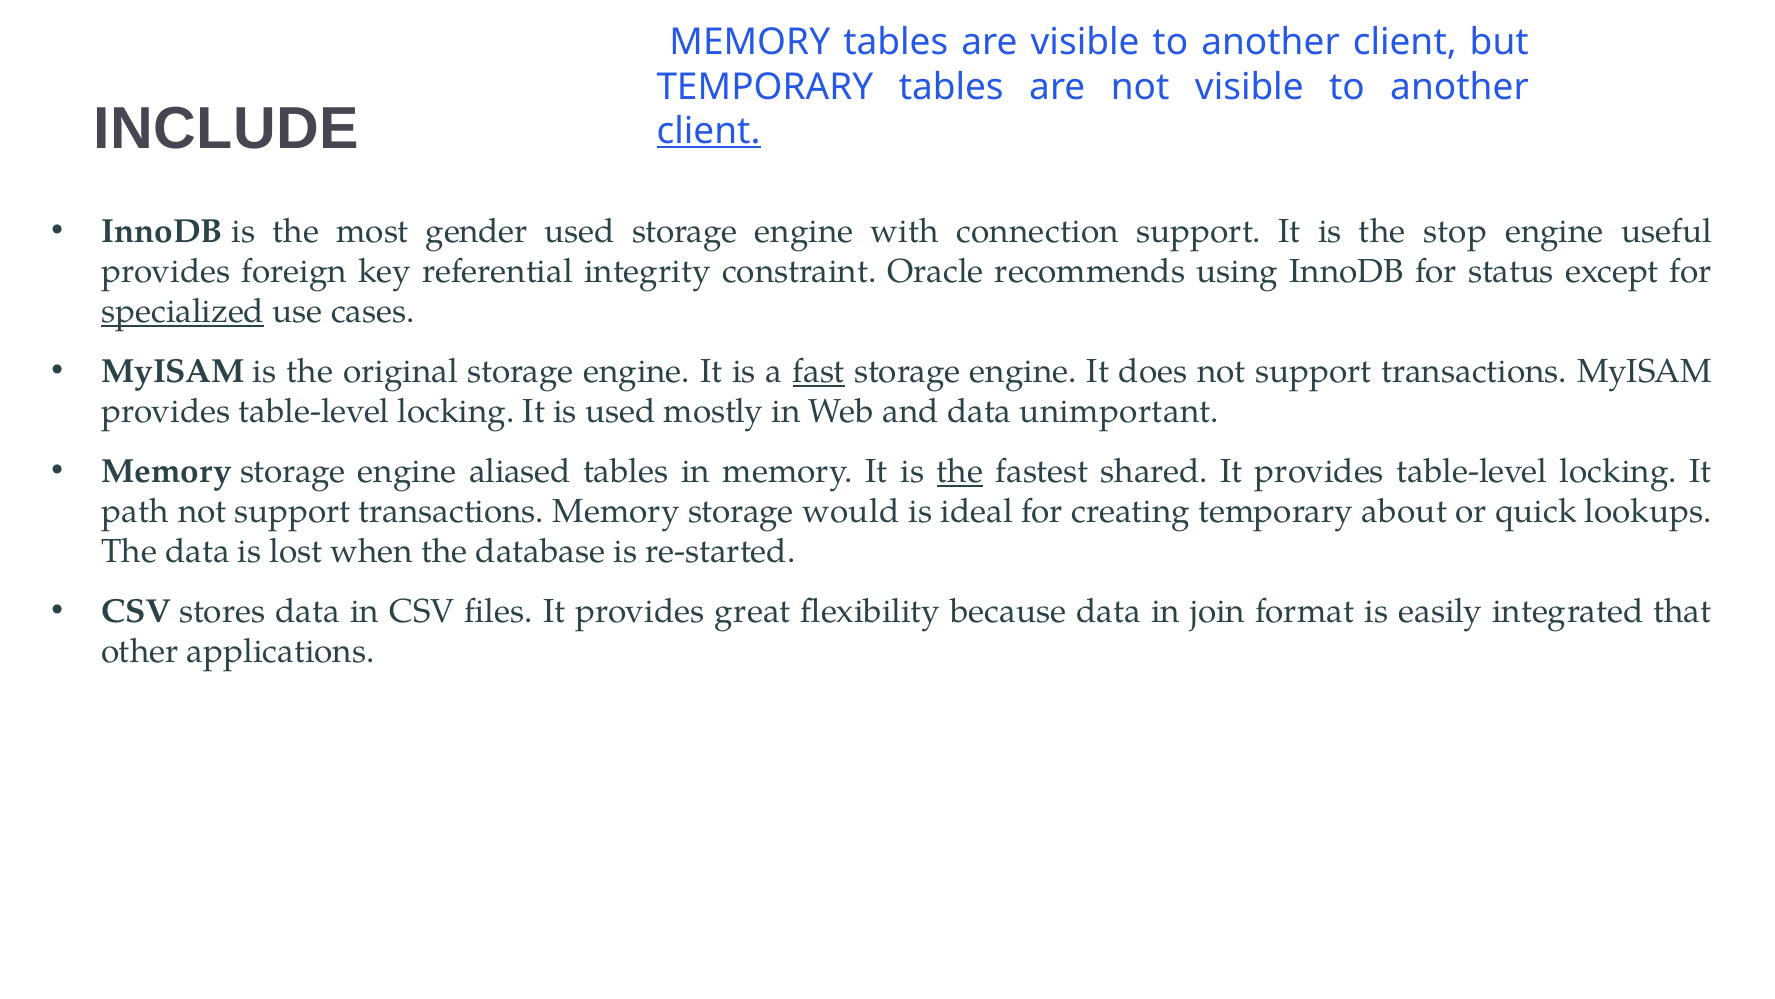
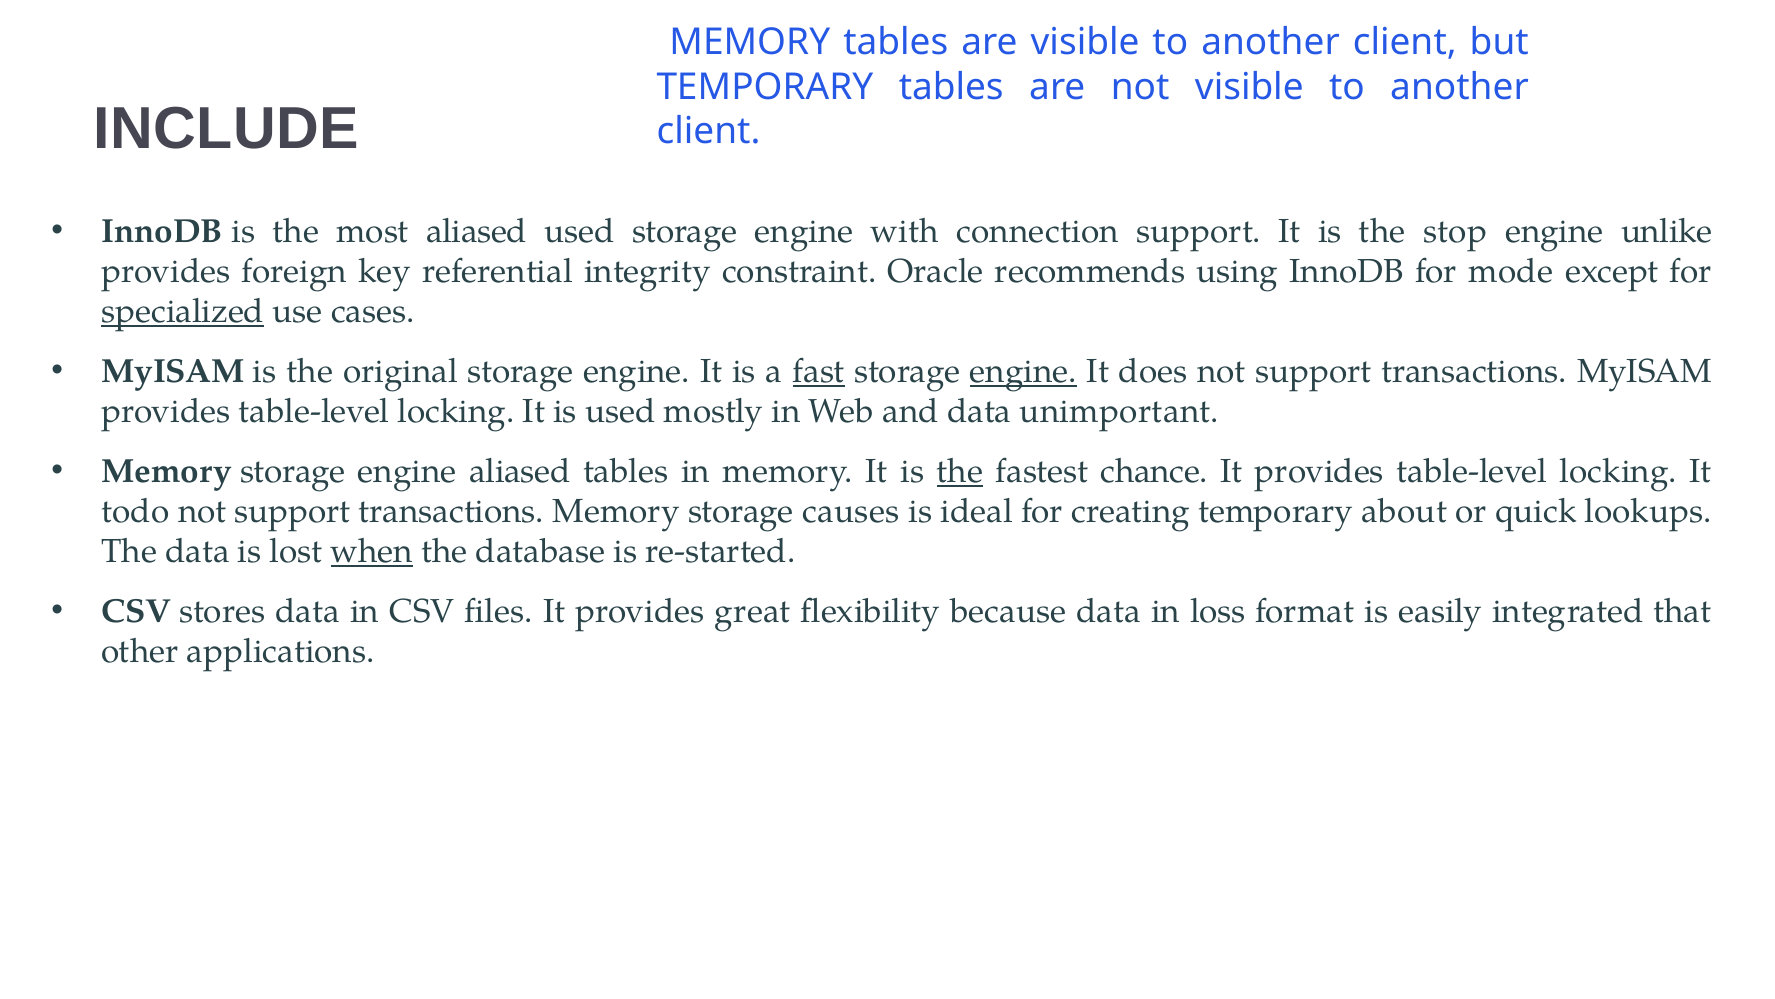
client at (709, 131) underline: present -> none
most gender: gender -> aliased
useful: useful -> unlike
status: status -> mode
engine at (1023, 371) underline: none -> present
shared: shared -> chance
path: path -> todo
would: would -> causes
when underline: none -> present
join: join -> loss
